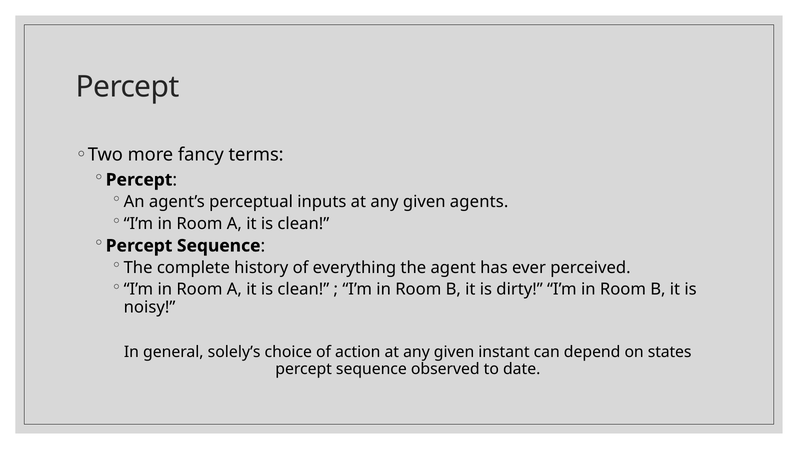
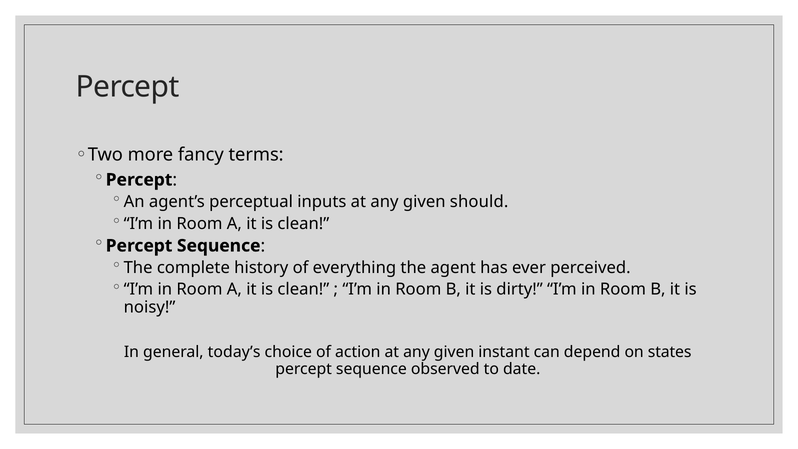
agents: agents -> should
solely’s: solely’s -> today’s
